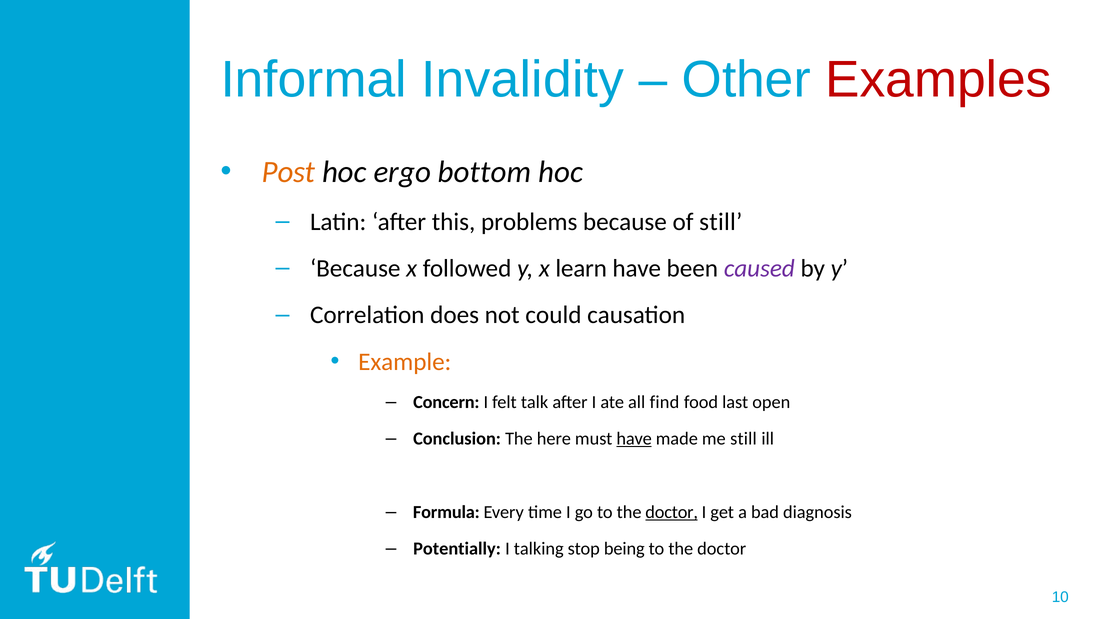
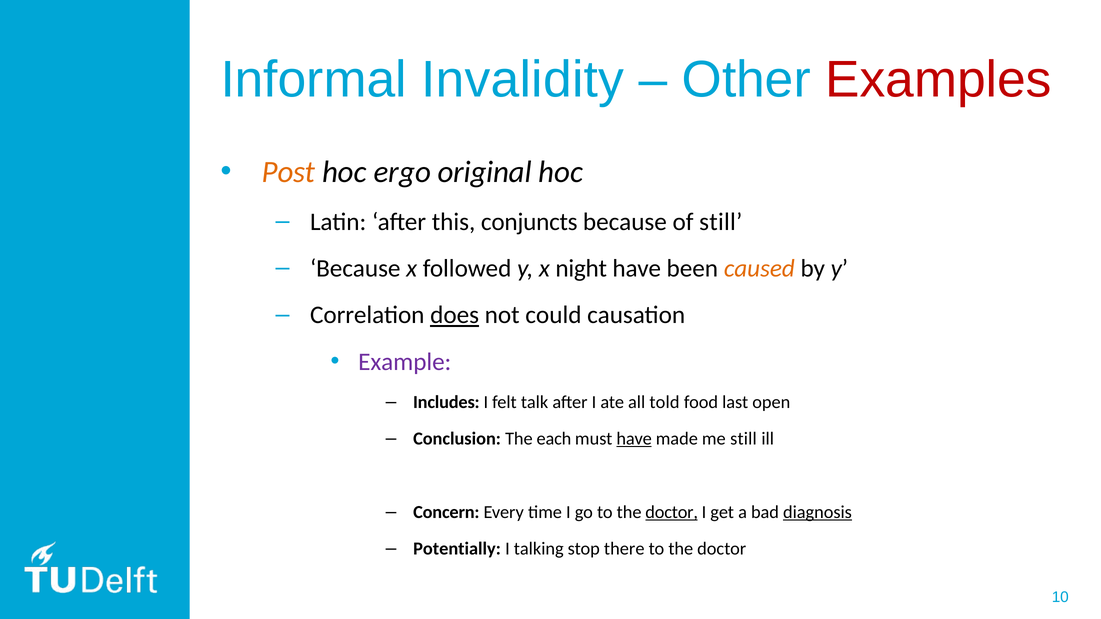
bottom: bottom -> original
problems: problems -> conjuncts
learn: learn -> night
caused colour: purple -> orange
does underline: none -> present
Example colour: orange -> purple
Concern: Concern -> Includes
find: find -> told
here: here -> each
Formula: Formula -> Concern
diagnosis underline: none -> present
being: being -> there
